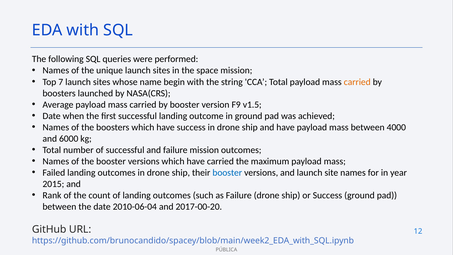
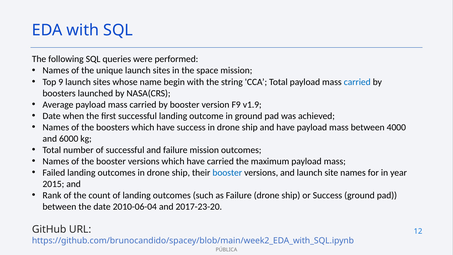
7: 7 -> 9
carried at (357, 82) colour: orange -> blue
v1.5: v1.5 -> v1.9
2017-00-20: 2017-00-20 -> 2017-23-20
